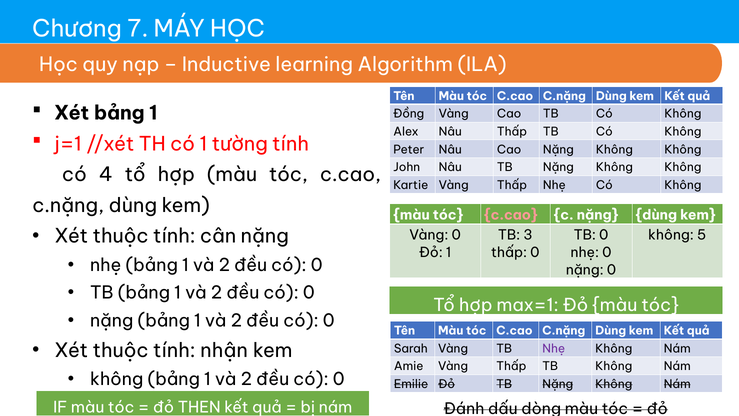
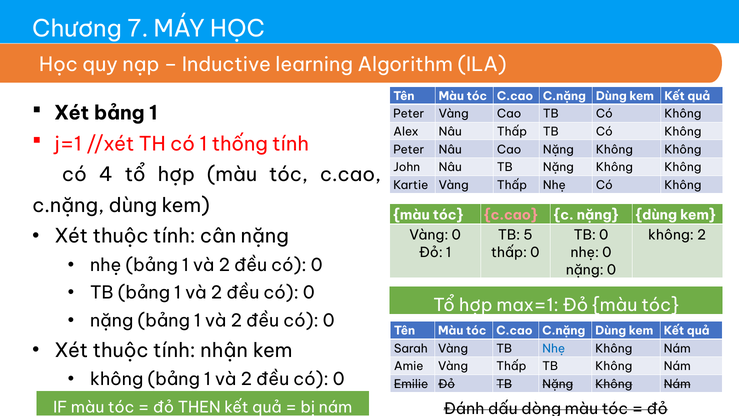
Đồng at (409, 114): Đồng -> Peter
tường: tường -> thống
3: 3 -> 5
không 5: 5 -> 2
Nhẹ at (554, 348) colour: purple -> blue
